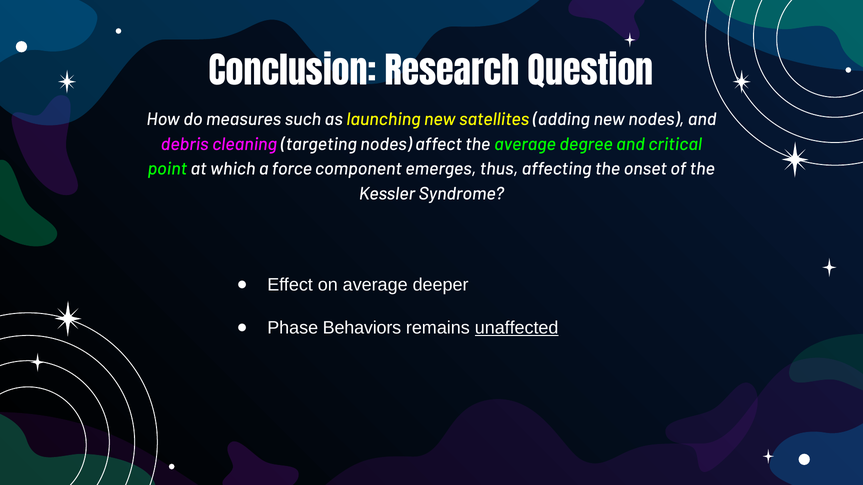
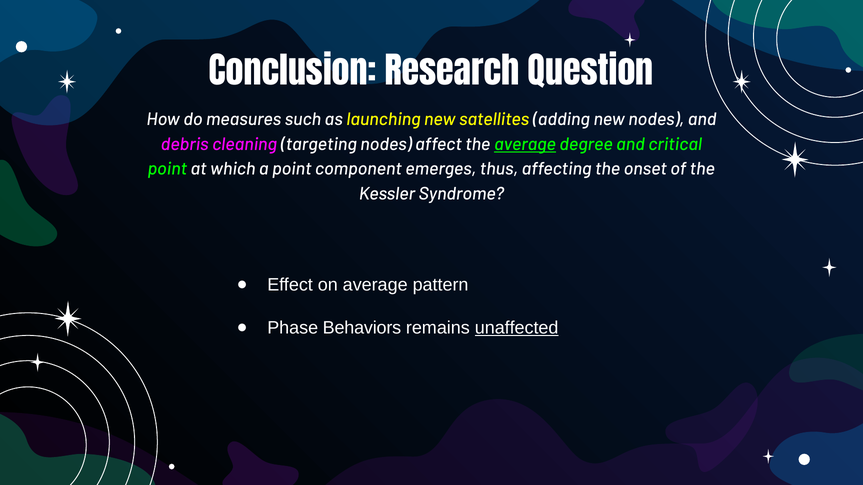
average at (525, 144) underline: none -> present
a force: force -> point
deeper: deeper -> pattern
